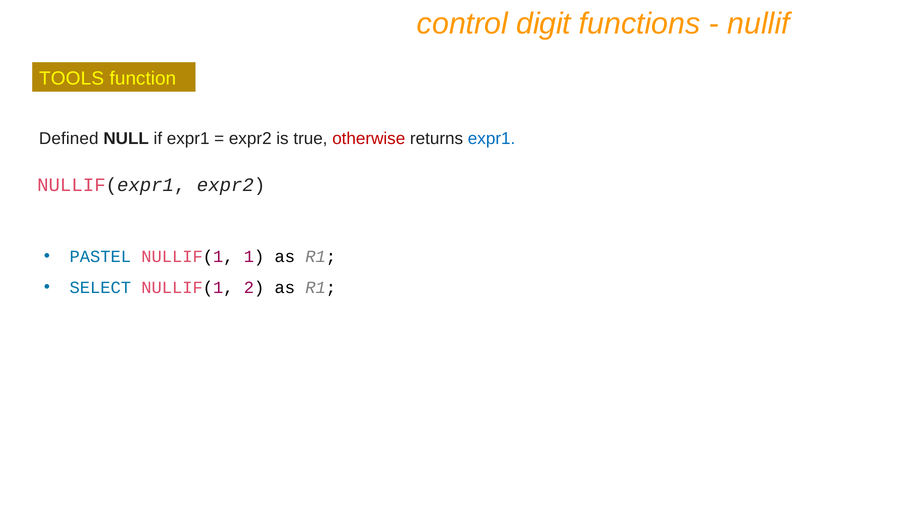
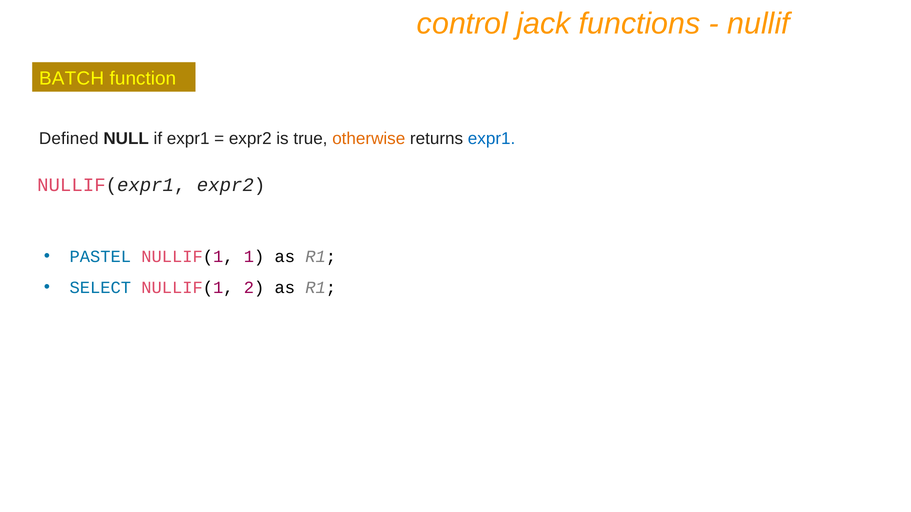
digit: digit -> jack
TOOLS: TOOLS -> BATCH
otherwise colour: red -> orange
